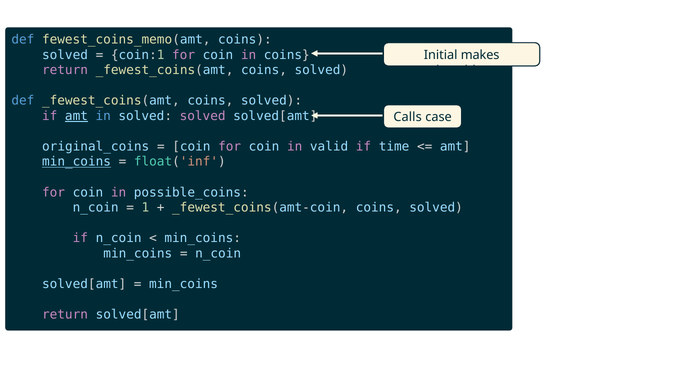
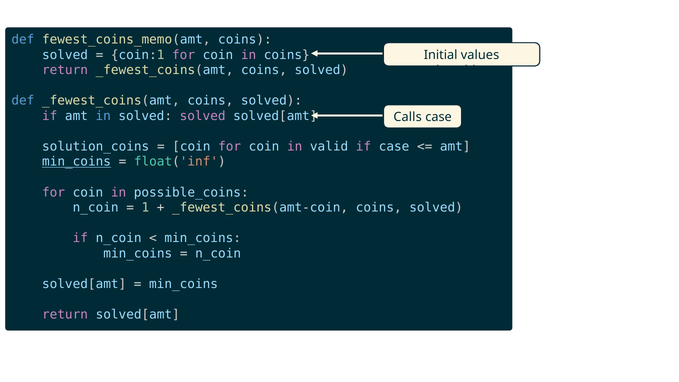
makes: makes -> values
amt at (76, 116) underline: present -> none
original_coins: original_coins -> solution_coins
if time: time -> case
